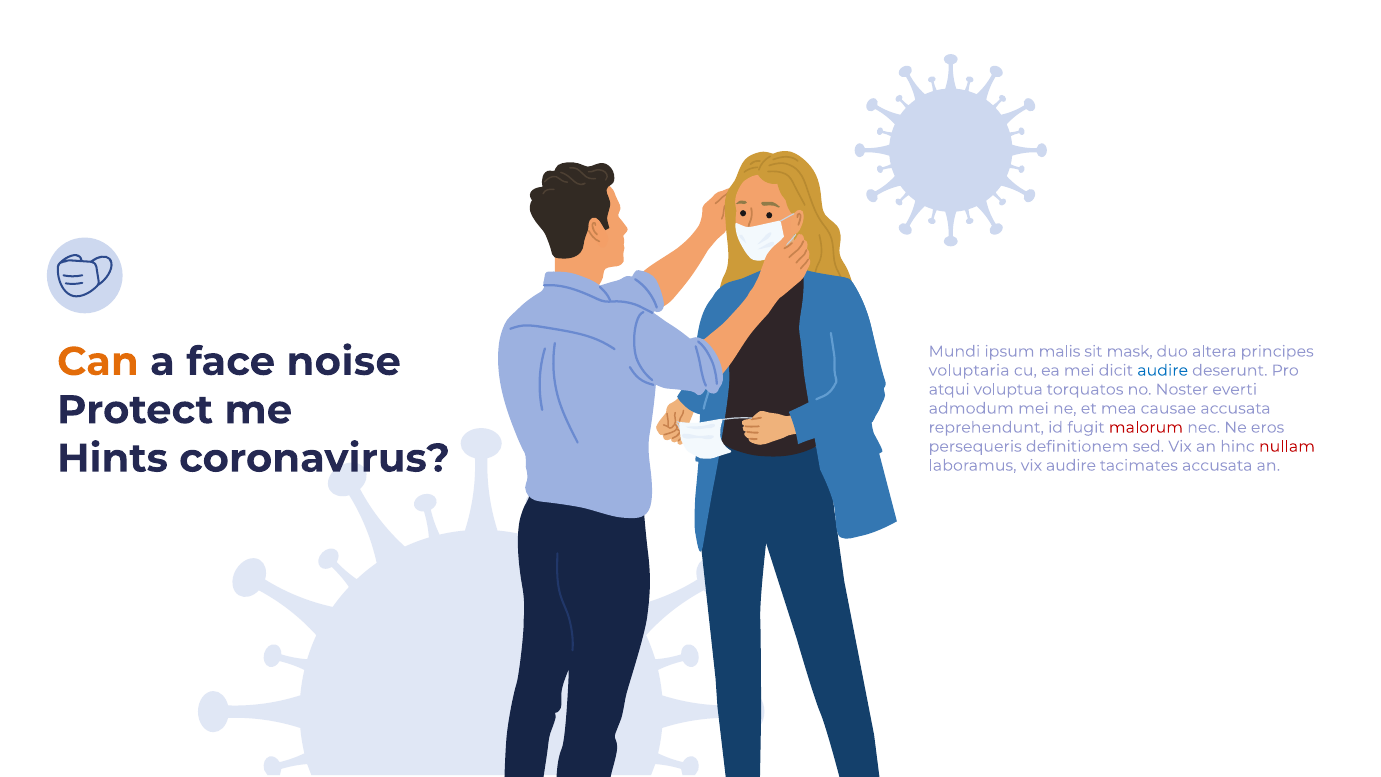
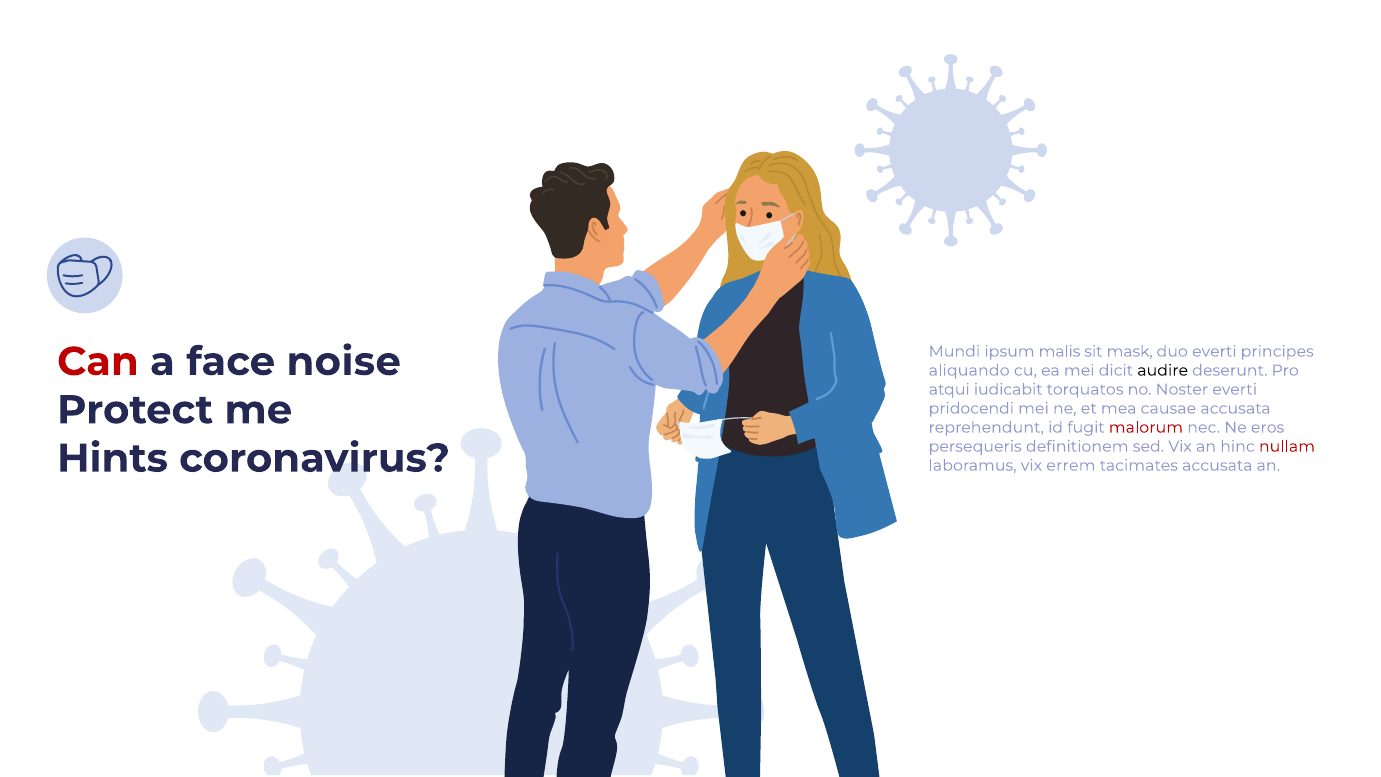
duo altera: altera -> everti
Can colour: orange -> red
voluptaria: voluptaria -> aliquando
audire at (1163, 370) colour: blue -> black
voluptua: voluptua -> iudicabit
admodum: admodum -> pridocendi
vix audire: audire -> errem
